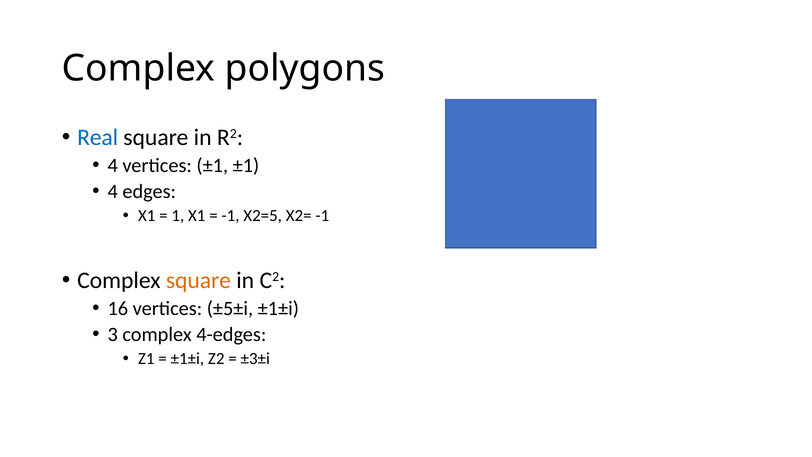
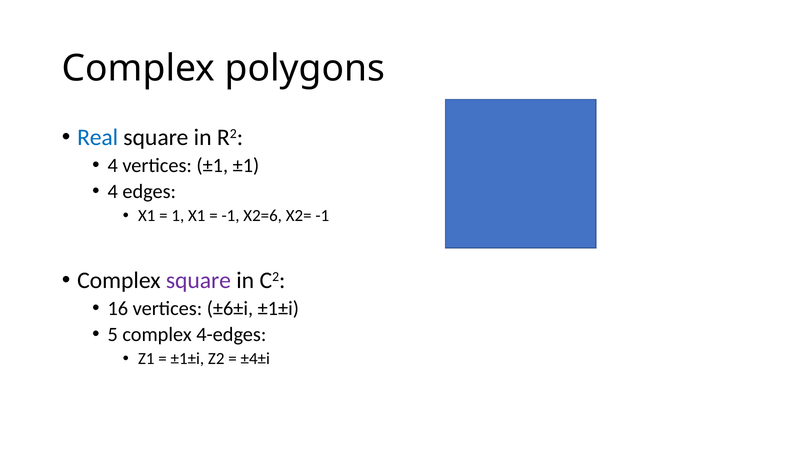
X2=5: X2=5 -> X2=6
square at (198, 280) colour: orange -> purple
±5±i: ±5±i -> ±6±i
3: 3 -> 5
±3±i: ±3±i -> ±4±i
